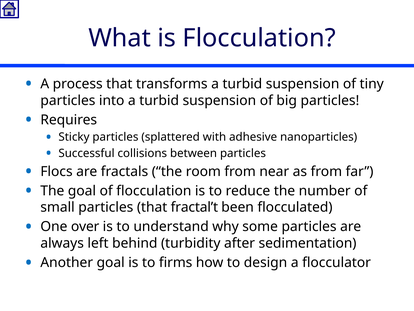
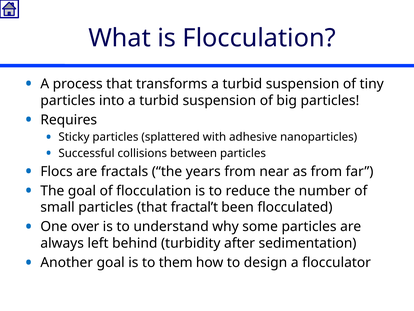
room: room -> years
firms: firms -> them
